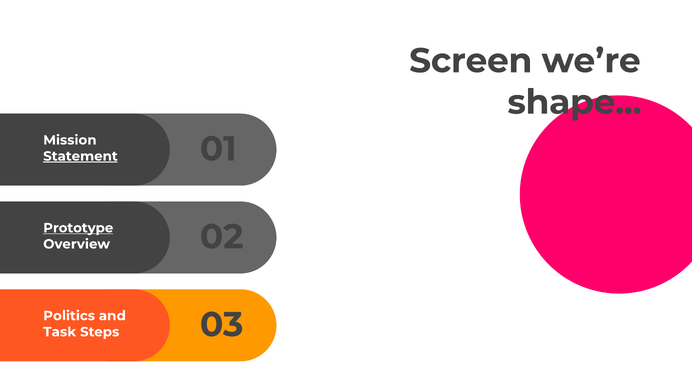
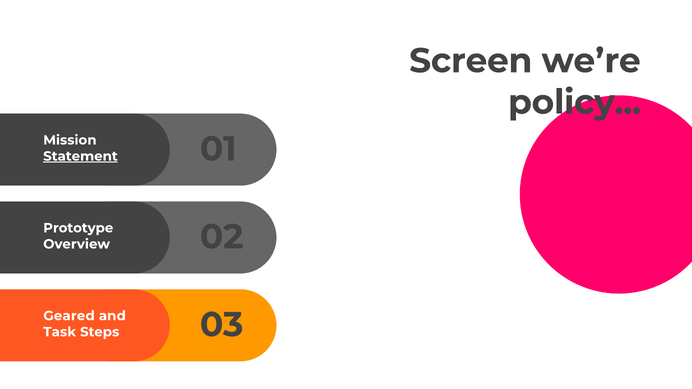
shape: shape -> policy
Prototype underline: present -> none
Politics: Politics -> Geared
